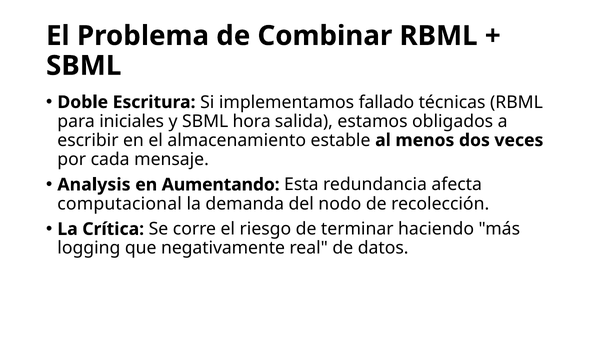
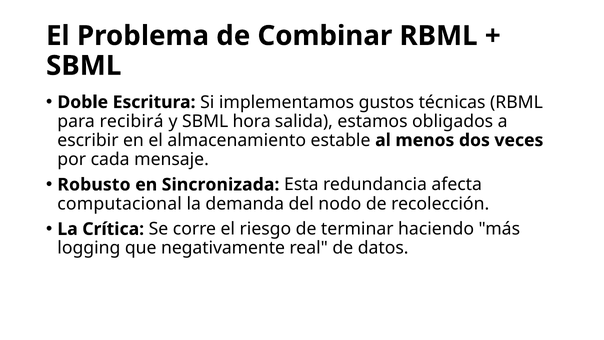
fallado: fallado -> gustos
iniciales: iniciales -> recibirá
Analysis: Analysis -> Robusto
Aumentando: Aumentando -> Sincronizada
